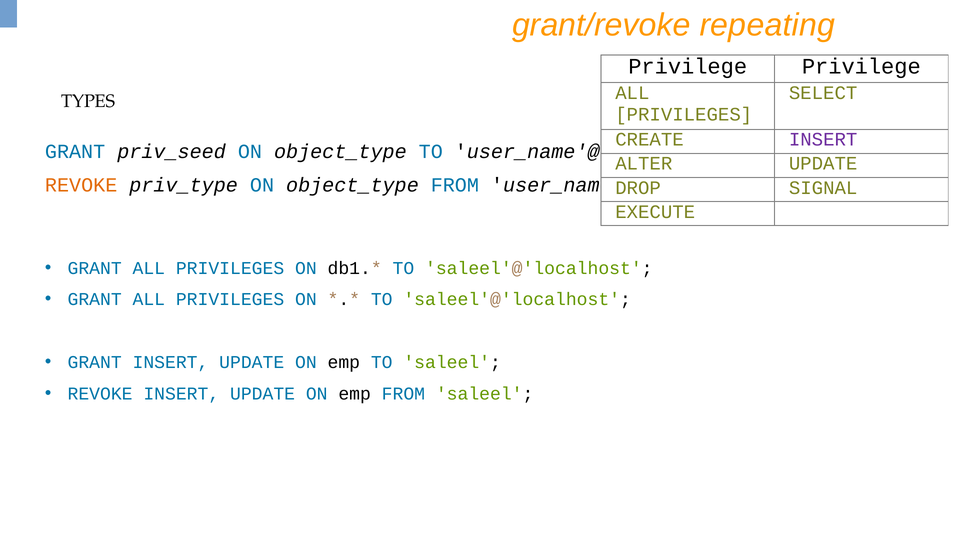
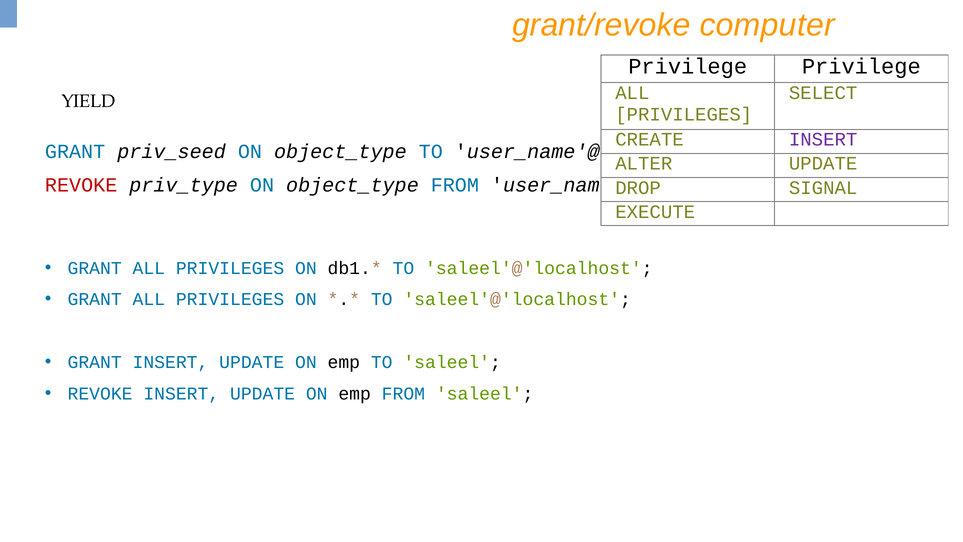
repeating: repeating -> computer
TYPES: TYPES -> YIELD
REVOKE at (81, 185) colour: orange -> red
